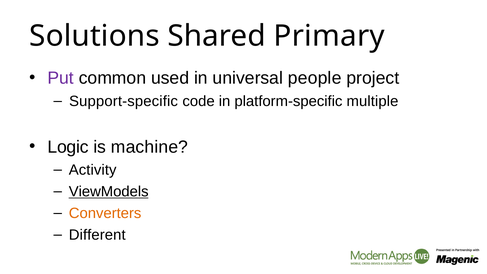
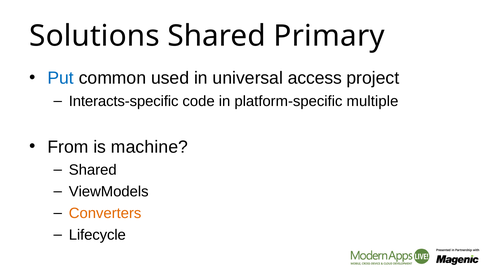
Put colour: purple -> blue
people: people -> access
Support-specific: Support-specific -> Interacts-specific
Logic: Logic -> From
Activity at (93, 170): Activity -> Shared
ViewModels underline: present -> none
Different: Different -> Lifecycle
